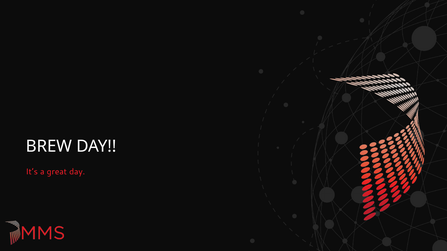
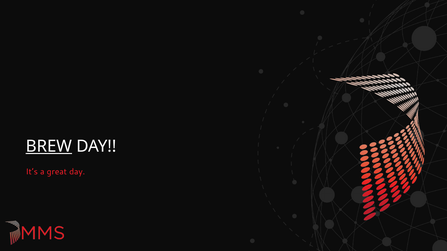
BREW underline: none -> present
